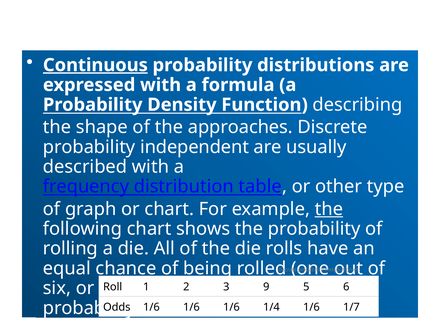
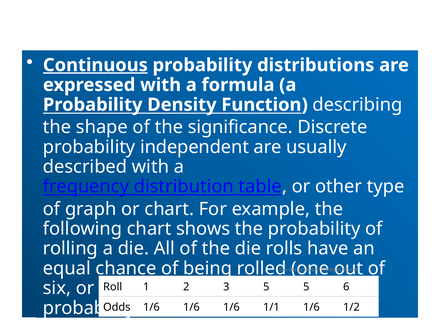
approaches: approaches -> significance
the at (329, 209) underline: present -> none
9 at (266, 287): 9 -> 5
1/4: 1/4 -> 1/1
1/7: 1/7 -> 1/2
